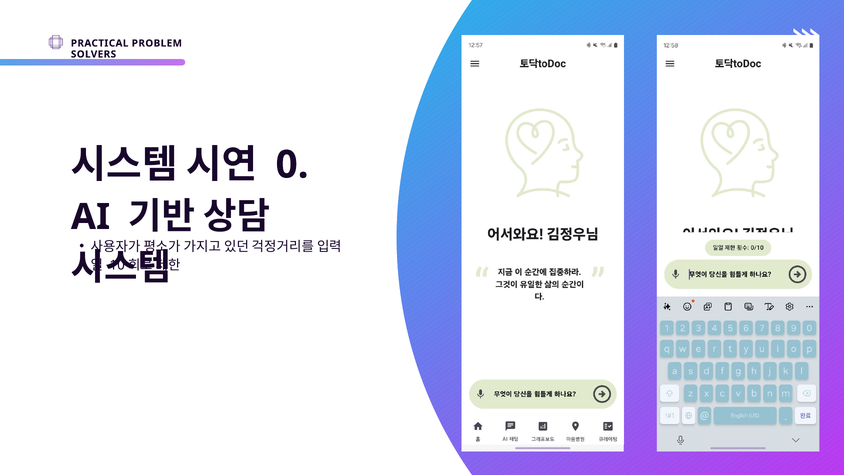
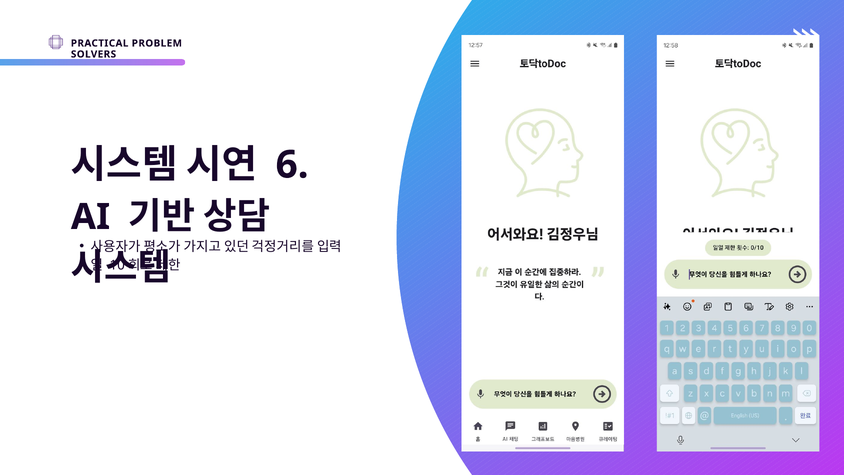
0: 0 -> 6
